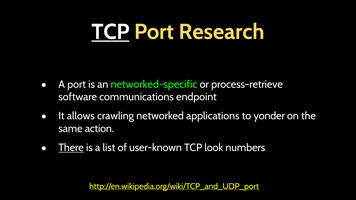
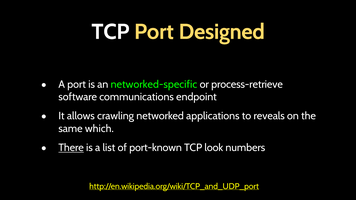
TCP at (110, 32) underline: present -> none
Research: Research -> Designed
yonder: yonder -> reveals
action: action -> which
user-known: user-known -> port-known
